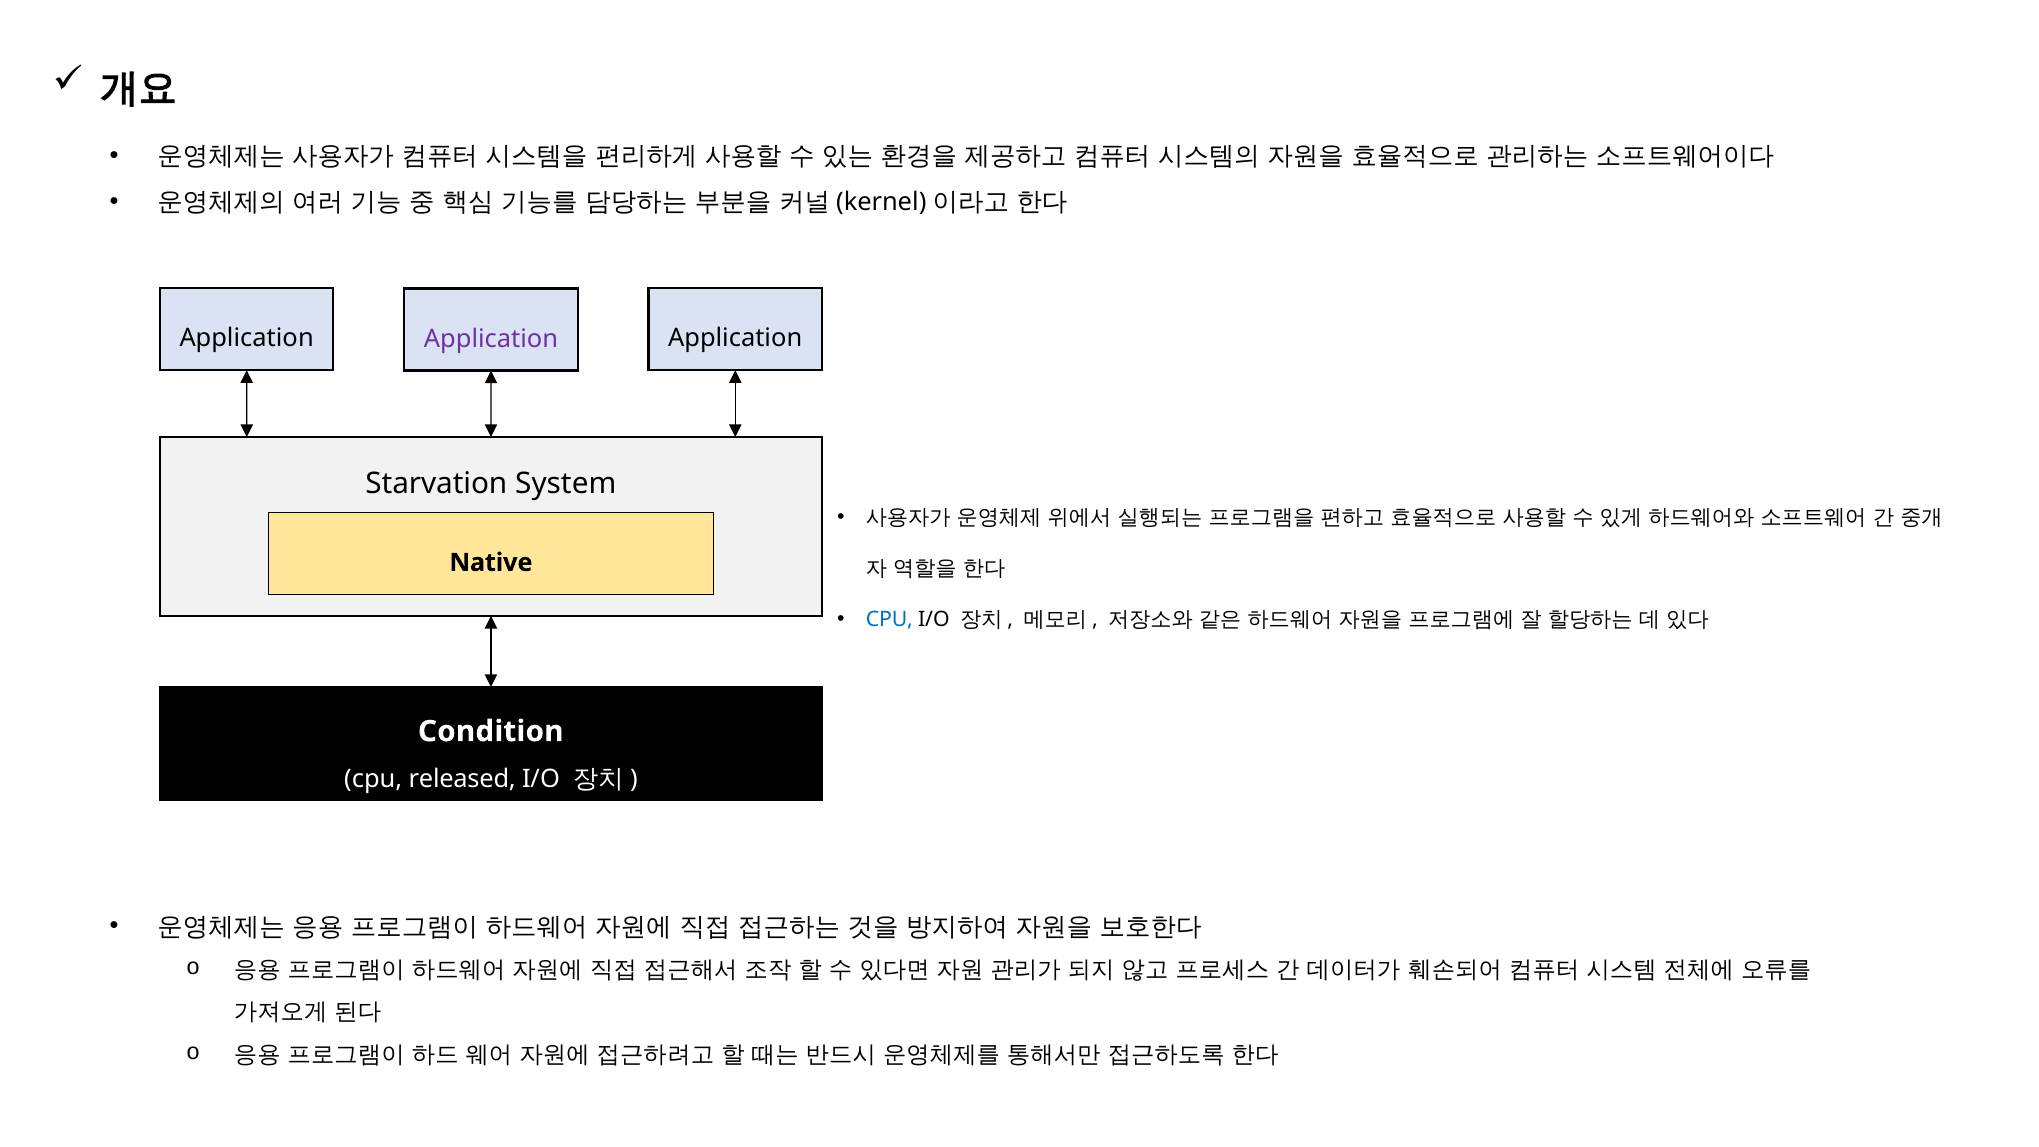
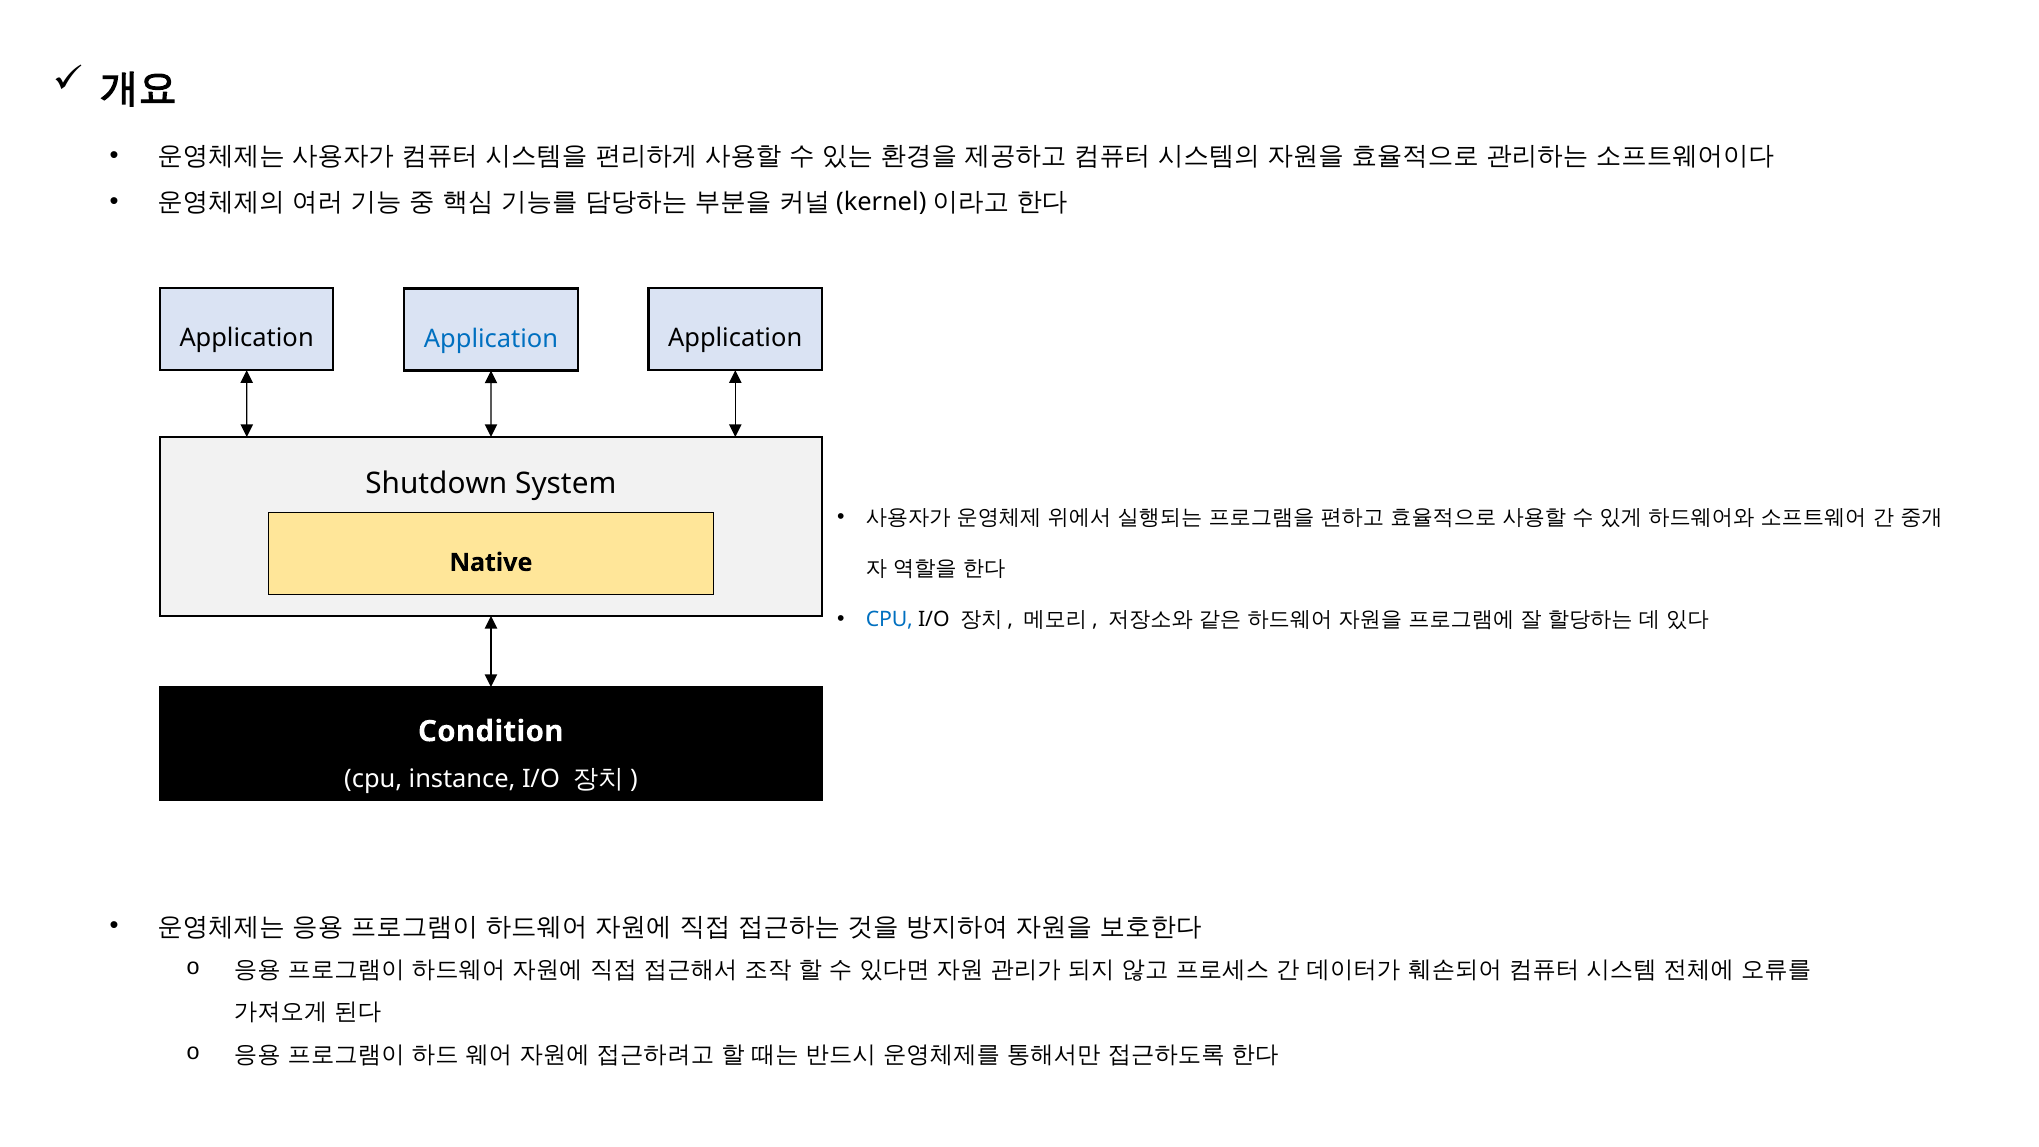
Application at (491, 339) colour: purple -> blue
Starvation: Starvation -> Shutdown
released: released -> instance
